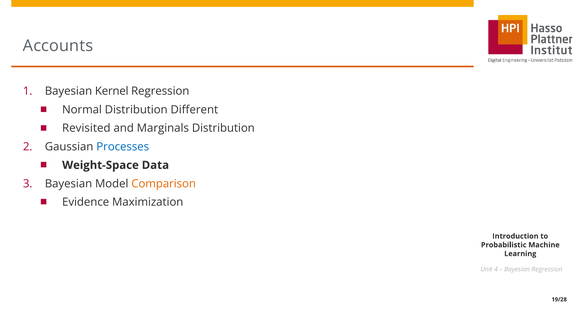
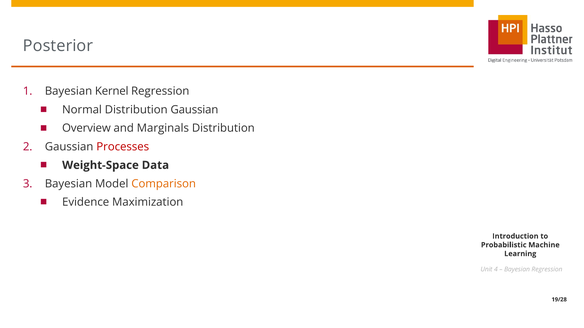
Accounts: Accounts -> Posterior
Distribution Different: Different -> Gaussian
Revisited: Revisited -> Overview
Processes colour: blue -> red
